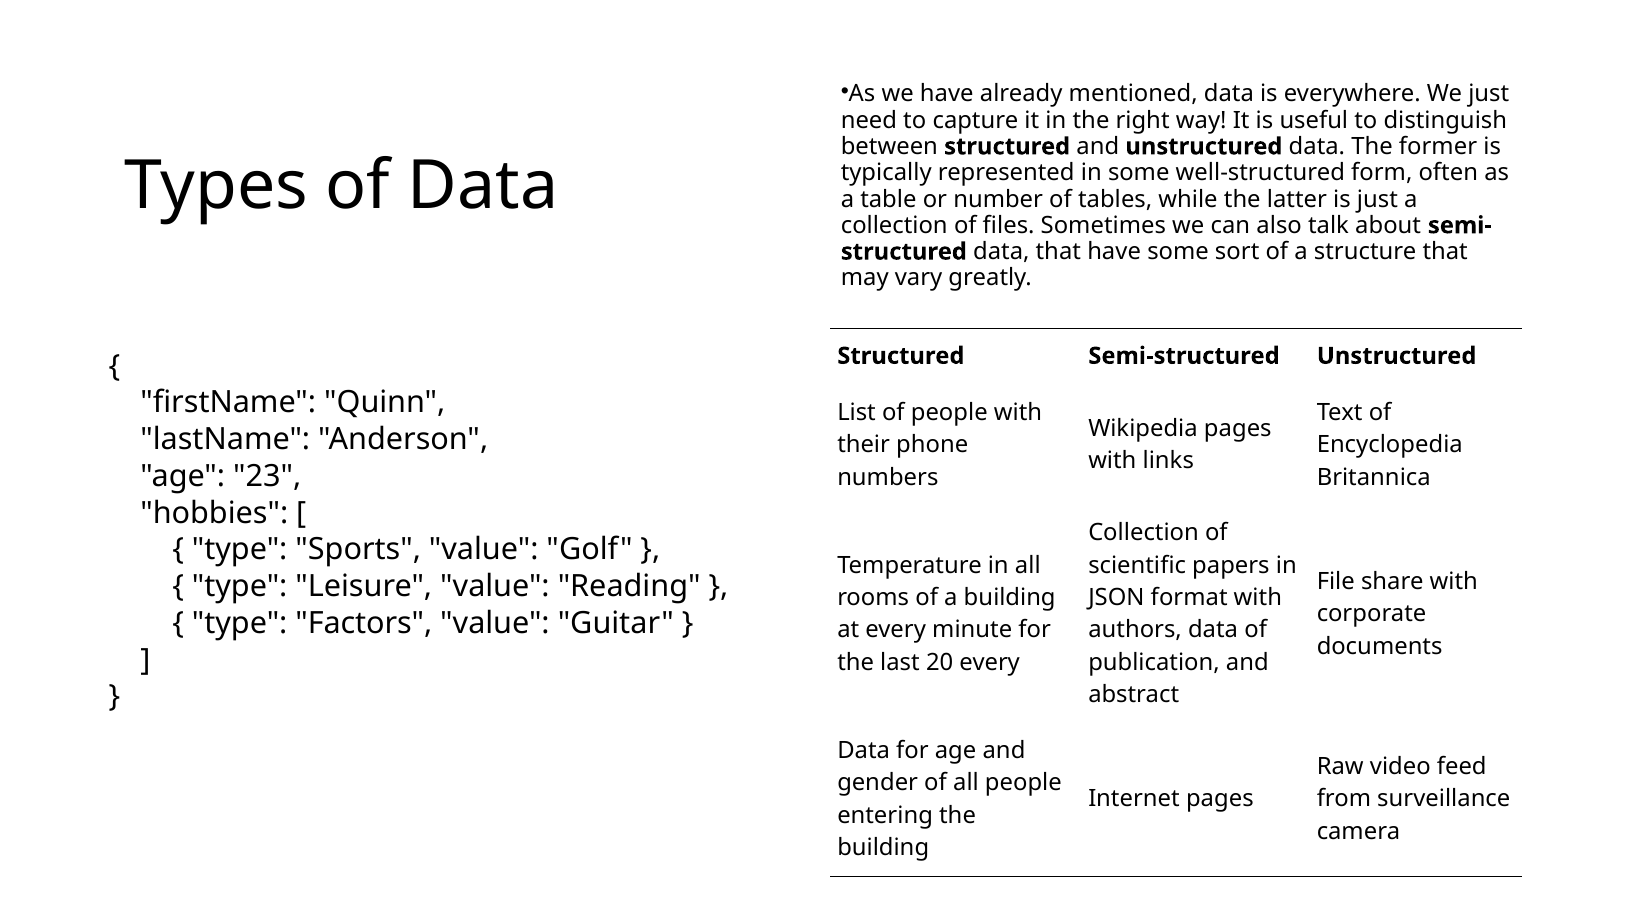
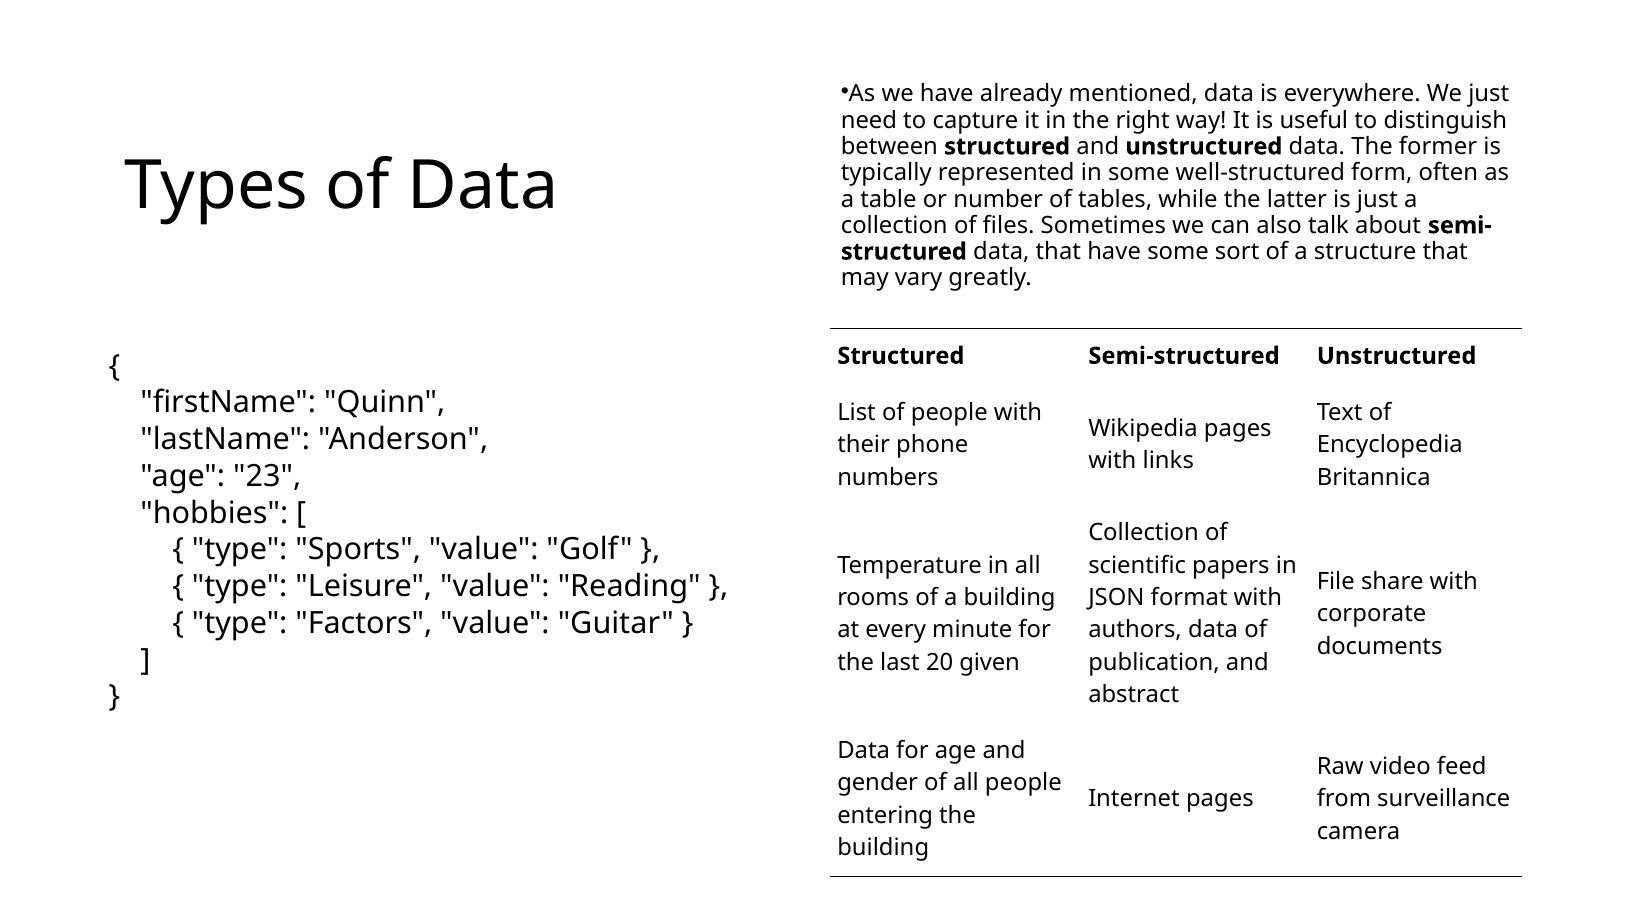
20 every: every -> given
